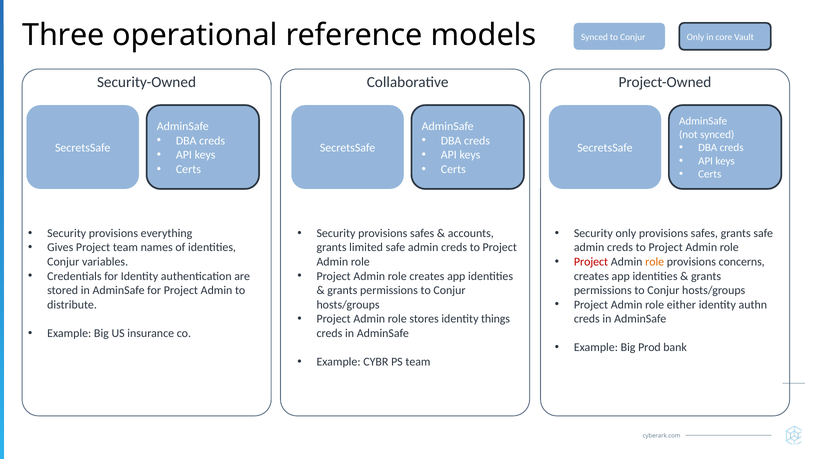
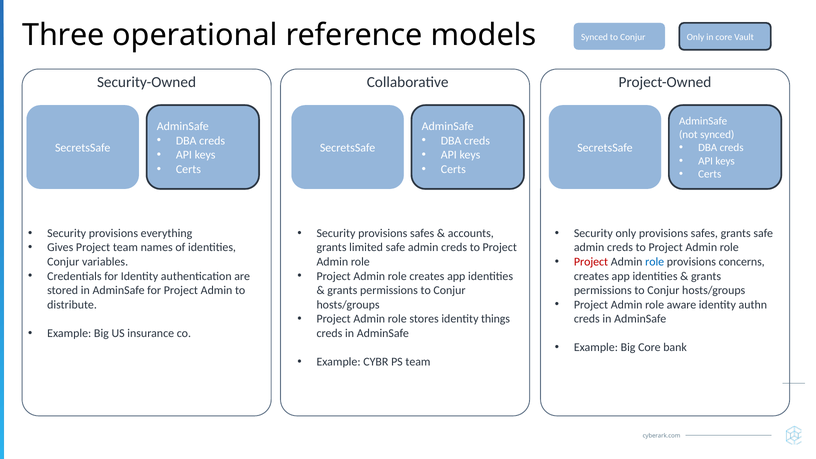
role at (655, 262) colour: orange -> blue
either: either -> aware
Big Prod: Prod -> Core
